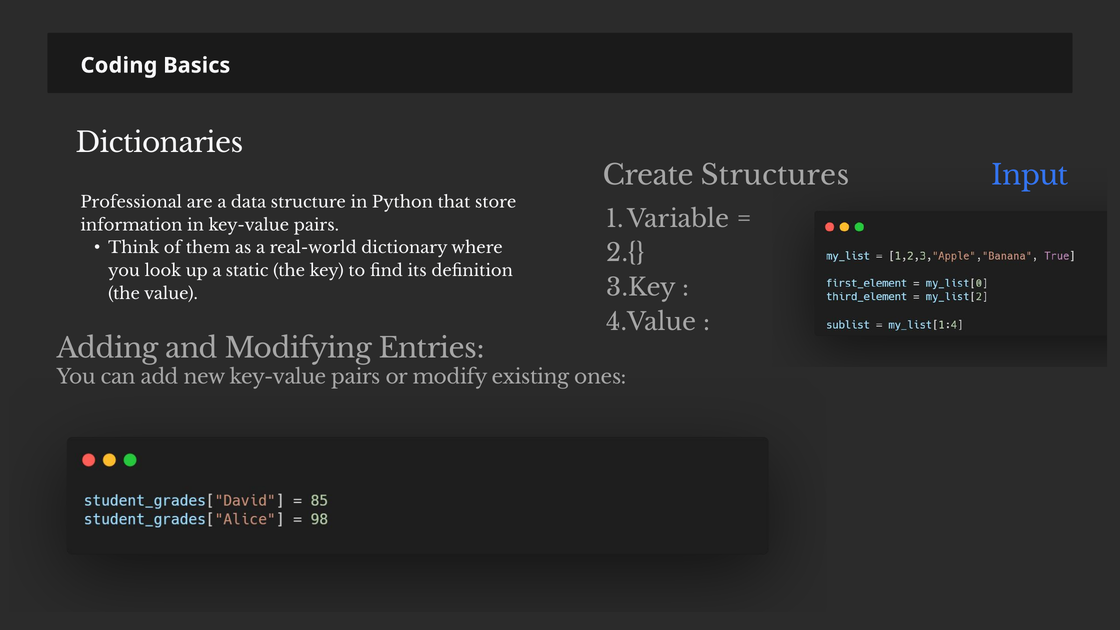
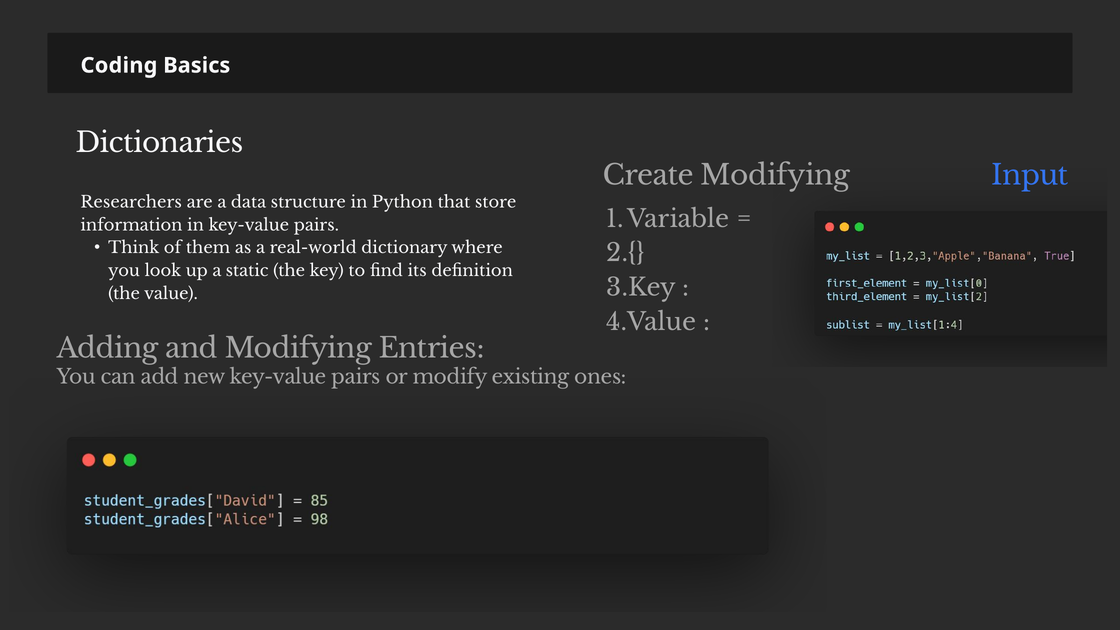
Create Structures: Structures -> Modifying
Professional: Professional -> Researchers
